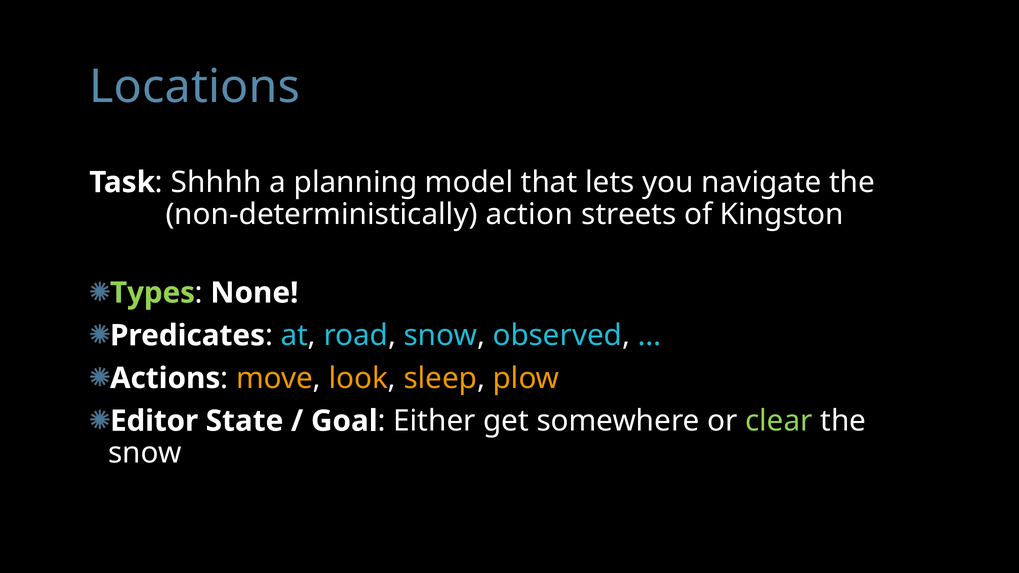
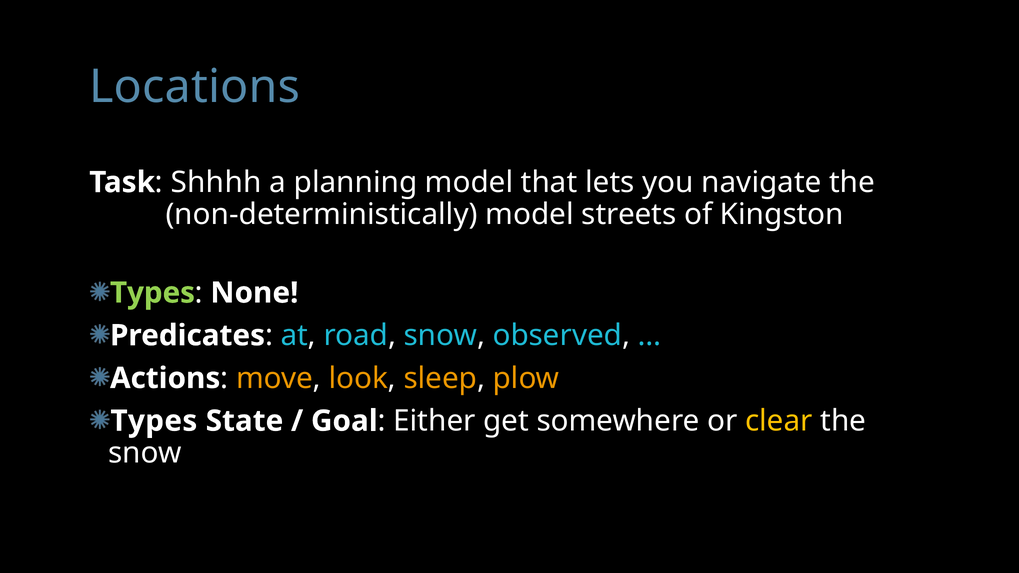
non-deterministically action: action -> model
Editor at (154, 421): Editor -> Types
clear colour: light green -> yellow
